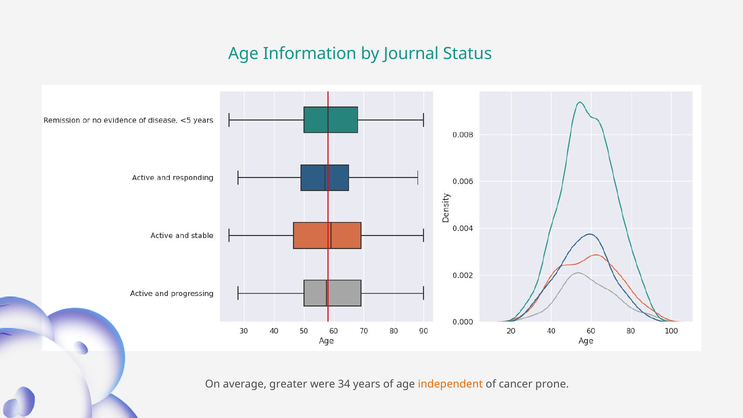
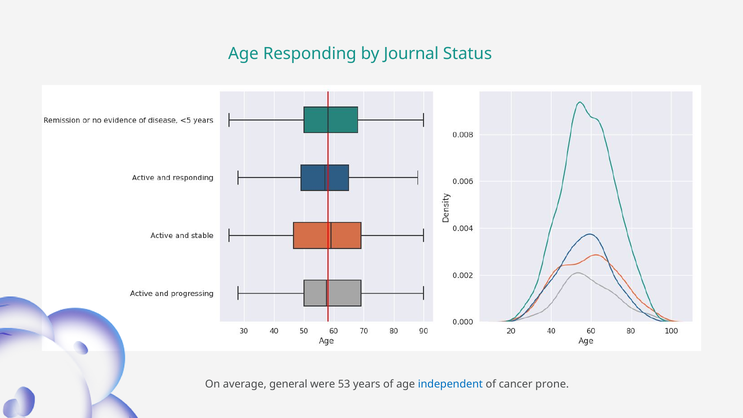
Information: Information -> Responding
greater: greater -> general
34: 34 -> 53
independent colour: orange -> blue
